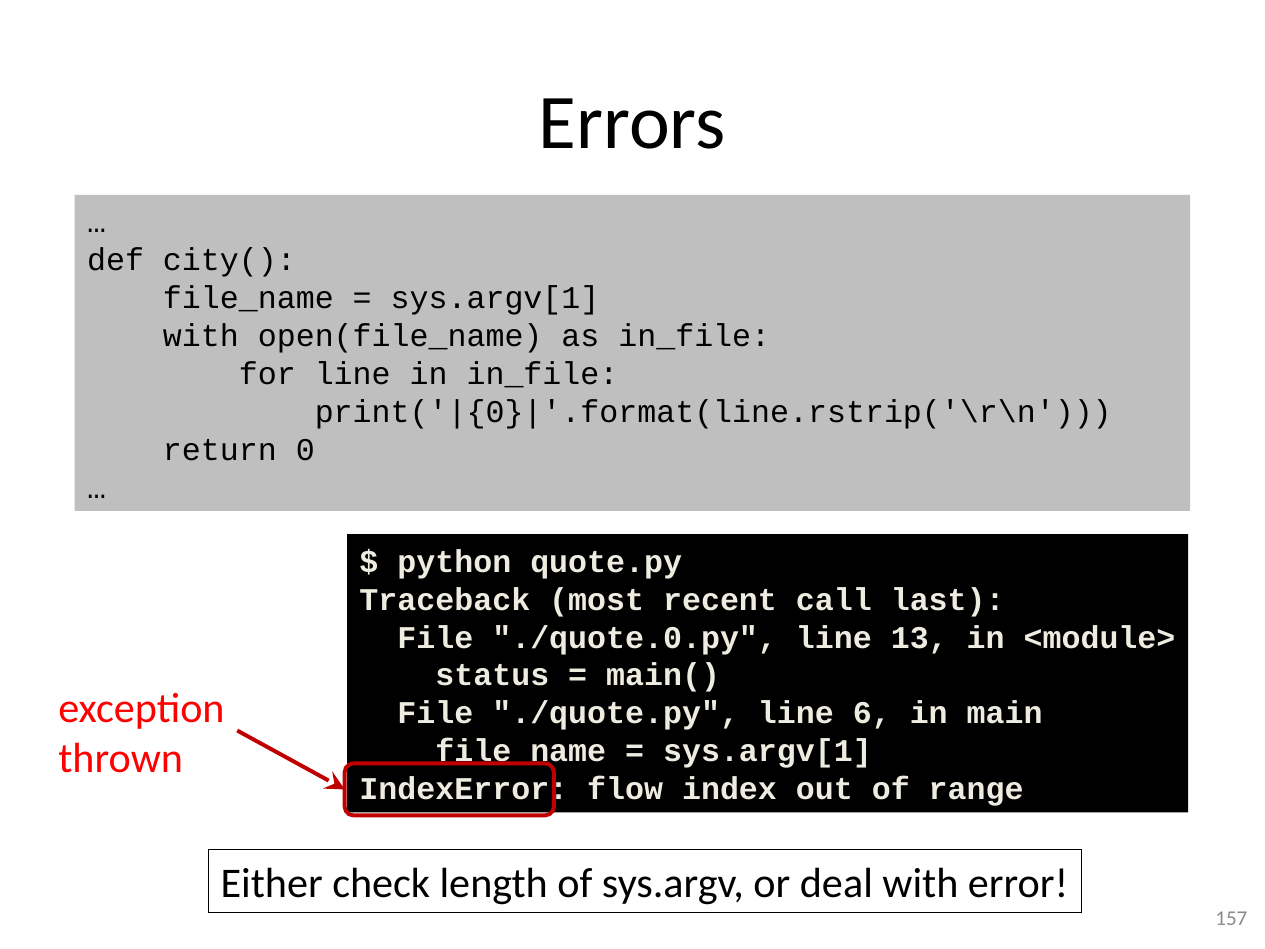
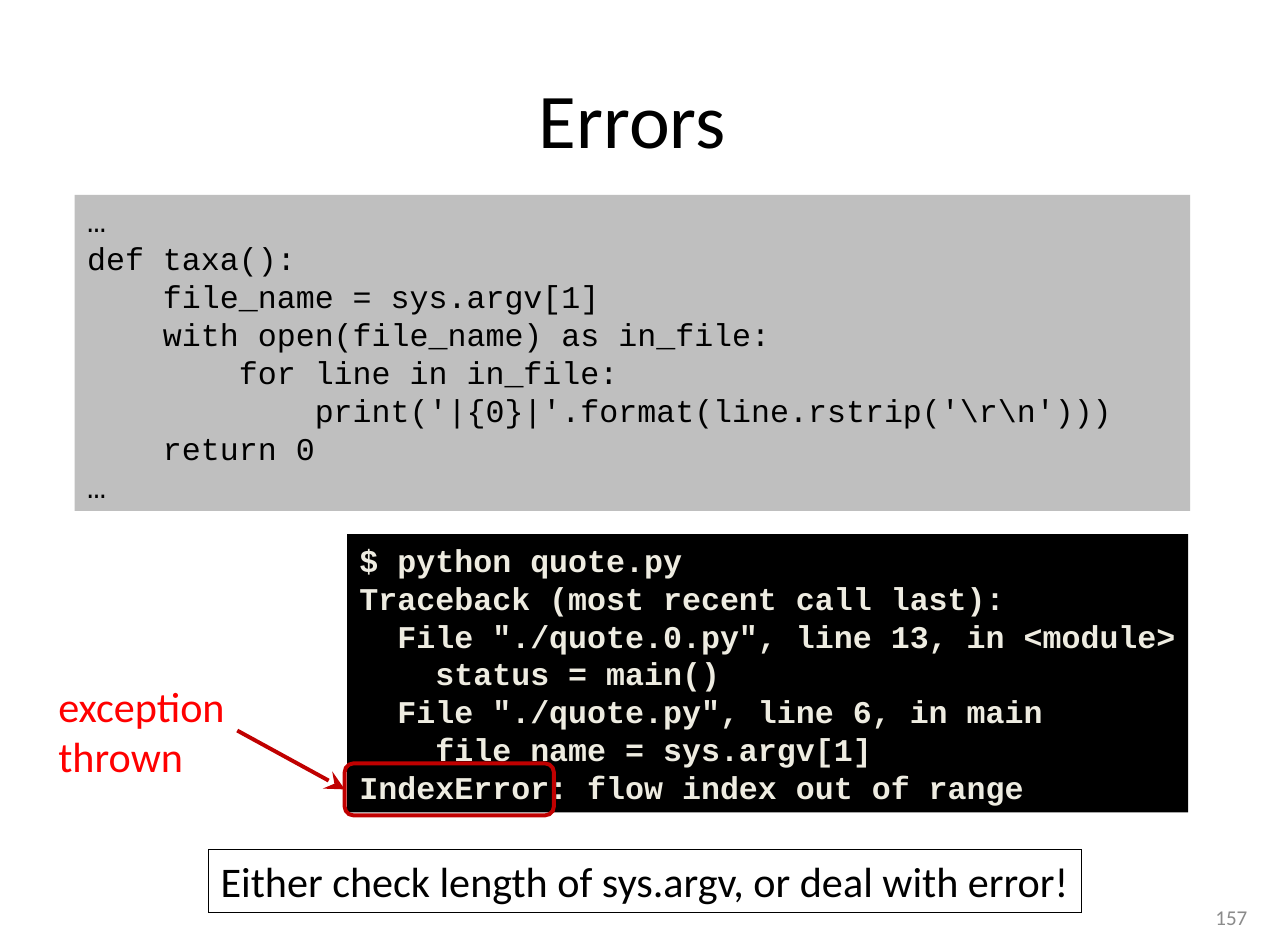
city(: city( -> taxa(
